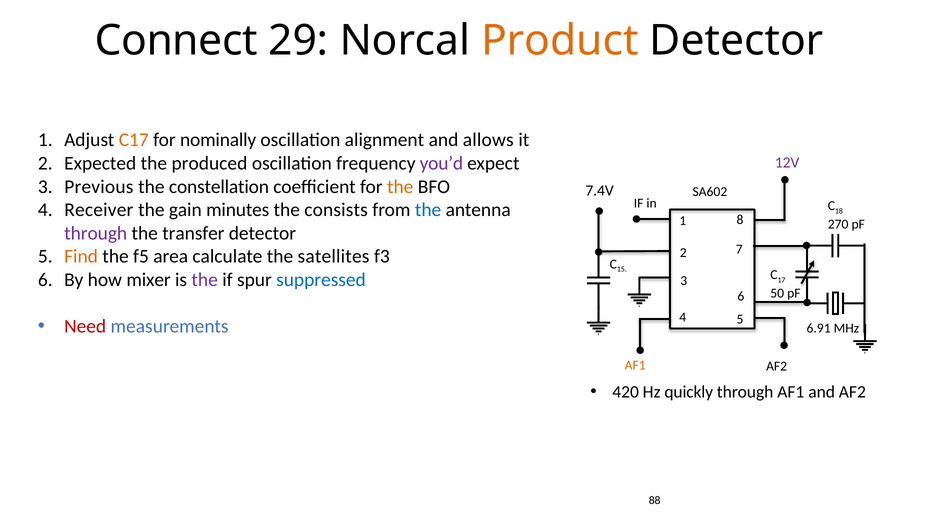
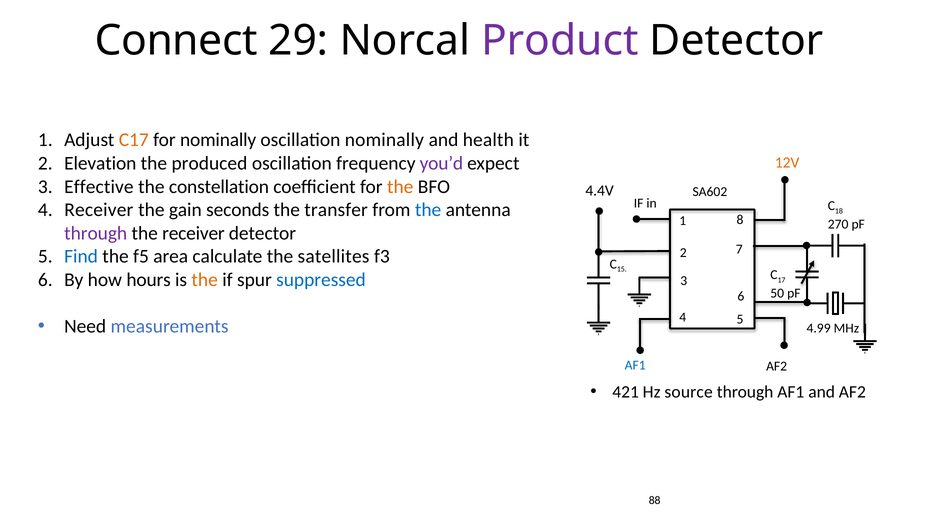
Product colour: orange -> purple
oscillation alignment: alignment -> nominally
allows: allows -> health
Expected: Expected -> Elevation
12V colour: purple -> orange
Previous: Previous -> Effective
7.4V: 7.4V -> 4.4V
minutes: minutes -> seconds
consists: consists -> transfer
the transfer: transfer -> receiver
Find colour: orange -> blue
mixer: mixer -> hours
the at (205, 280) colour: purple -> orange
Need colour: red -> black
6.91: 6.91 -> 4.99
AF1 at (635, 366) colour: orange -> blue
420: 420 -> 421
quickly: quickly -> source
